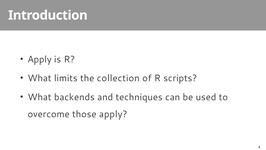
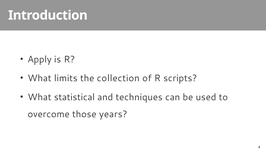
backends: backends -> statistical
those apply: apply -> years
